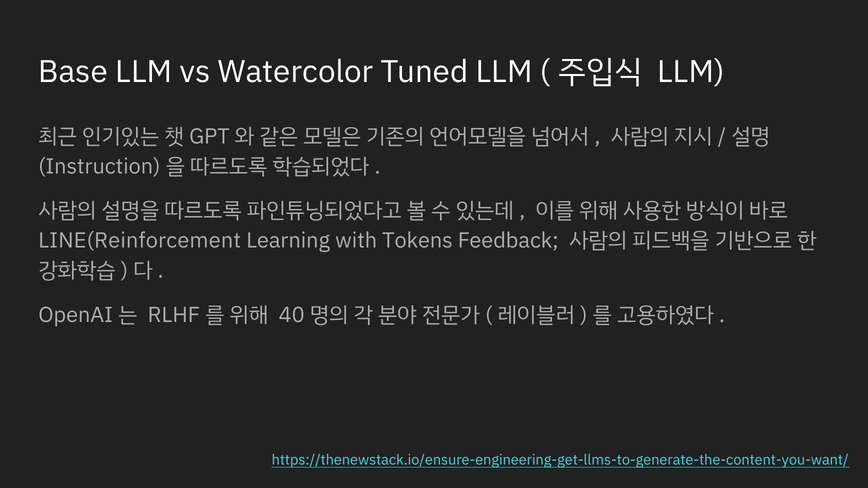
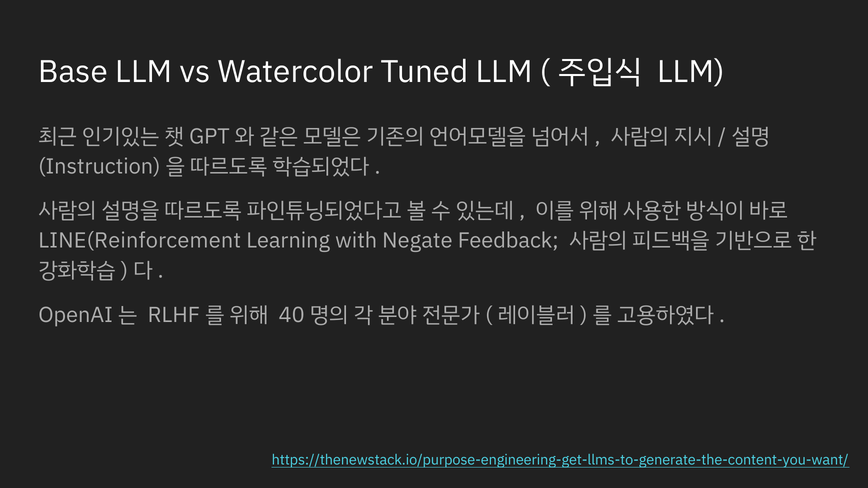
Tokens: Tokens -> Negate
https://thenewstack.io/ensure-engineering-get-llms-to-generate-the-content-you-want/: https://thenewstack.io/ensure-engineering-get-llms-to-generate-the-content-you-want/ -> https://thenewstack.io/purpose-engineering-get-llms-to-generate-the-content-you-want/
